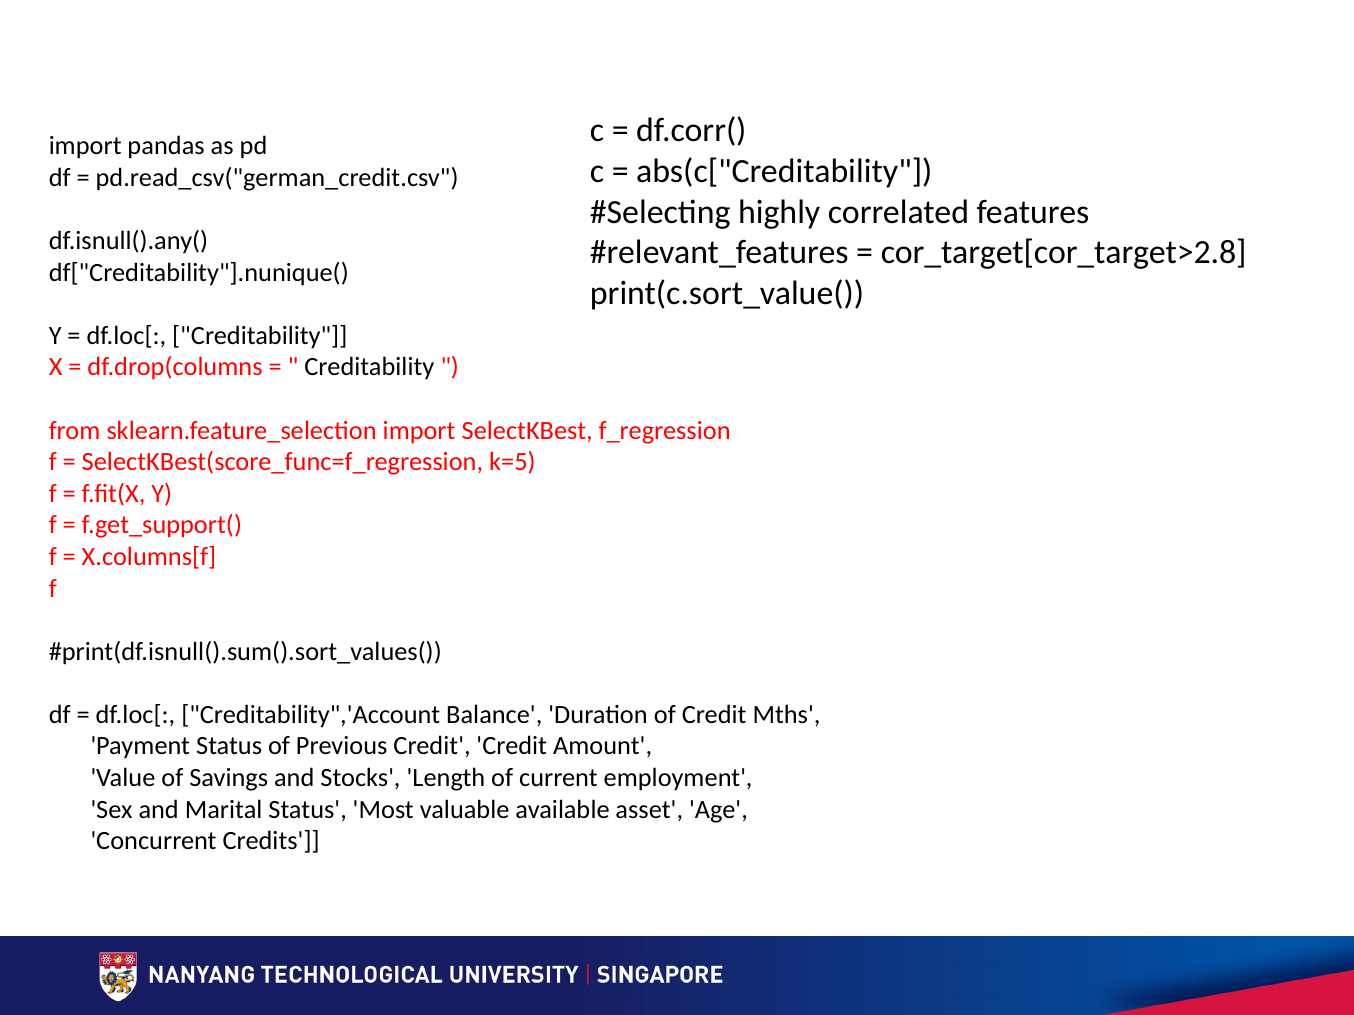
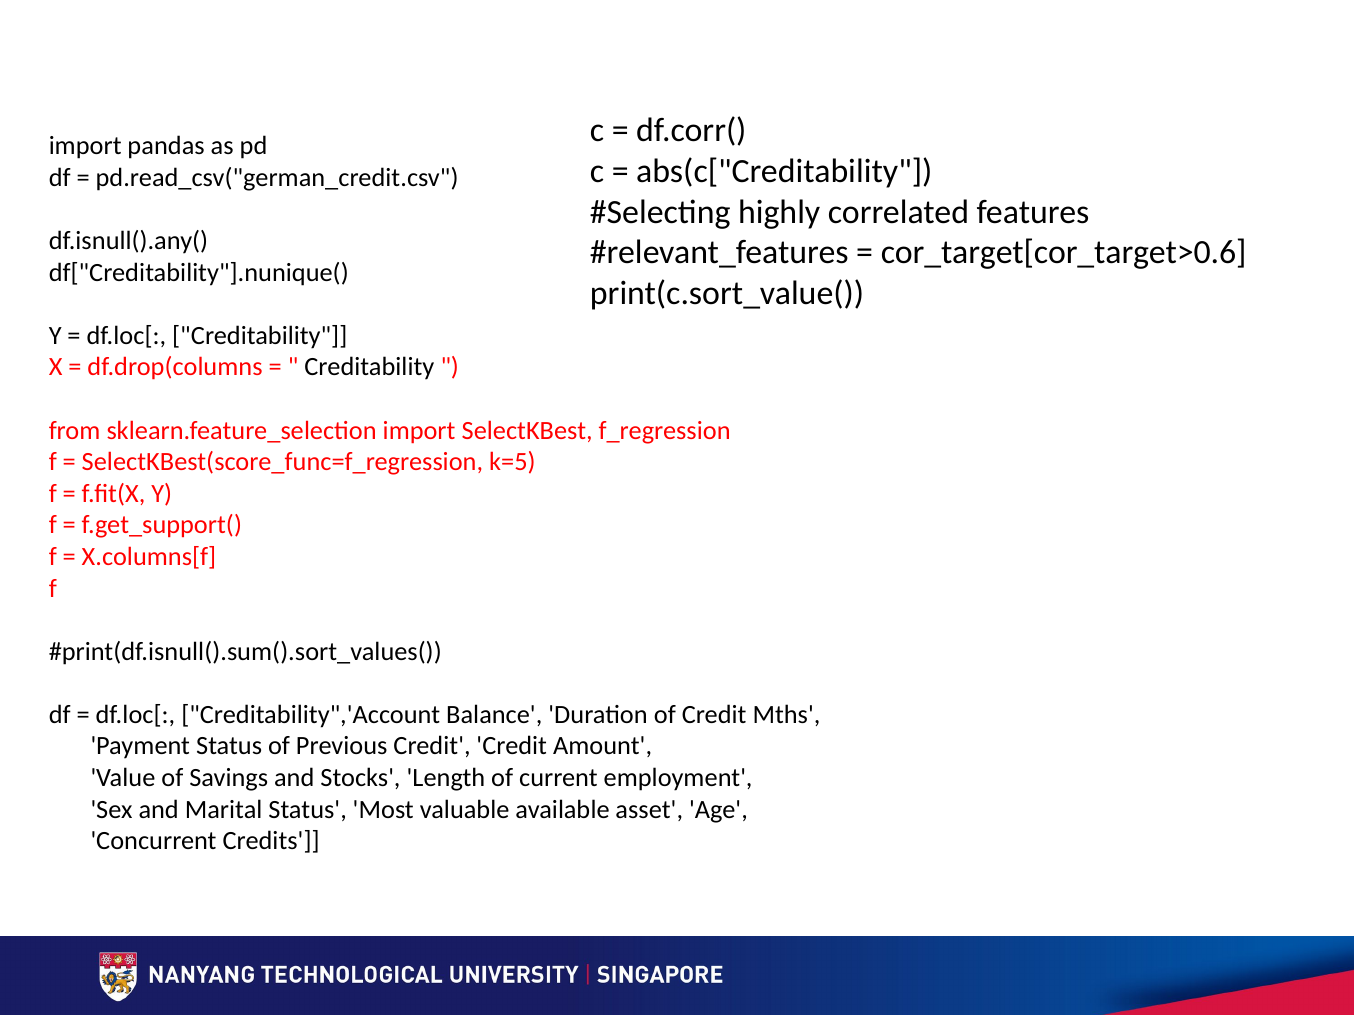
cor_target[cor_target>2.8: cor_target[cor_target>2.8 -> cor_target[cor_target>0.6
